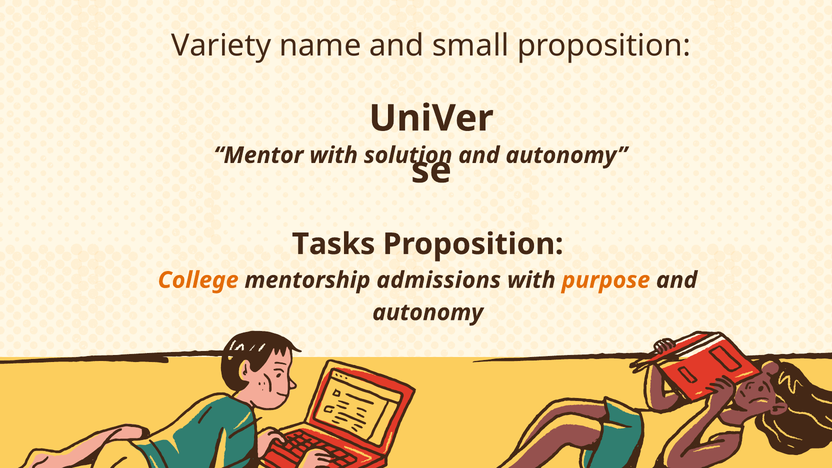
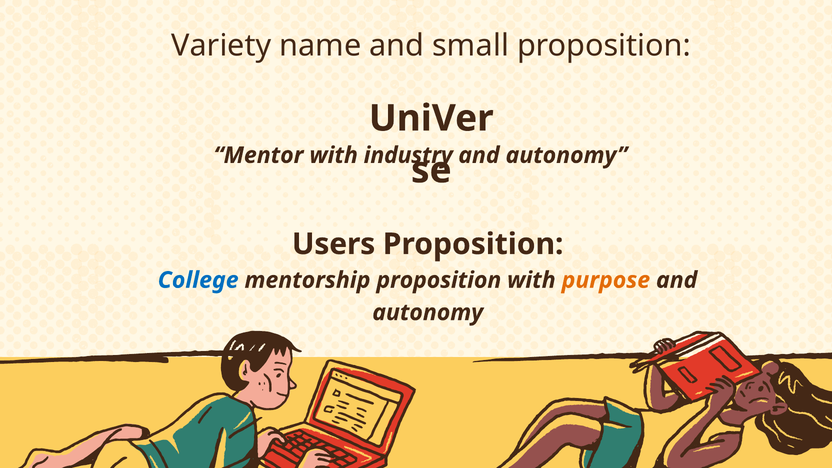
solution: solution -> industry
Tasks: Tasks -> Users
College colour: orange -> blue
mentorship admissions: admissions -> proposition
